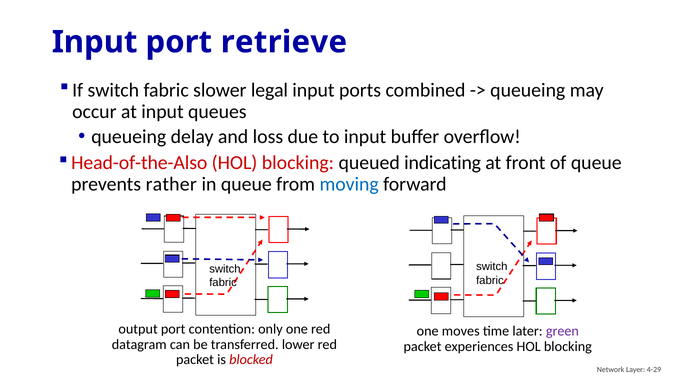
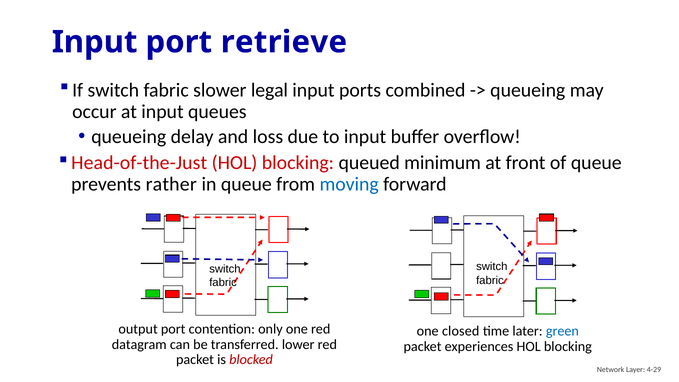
Head-of-the-Also: Head-of-the-Also -> Head-of-the-Just
indicating: indicating -> minimum
moves: moves -> closed
green colour: purple -> blue
